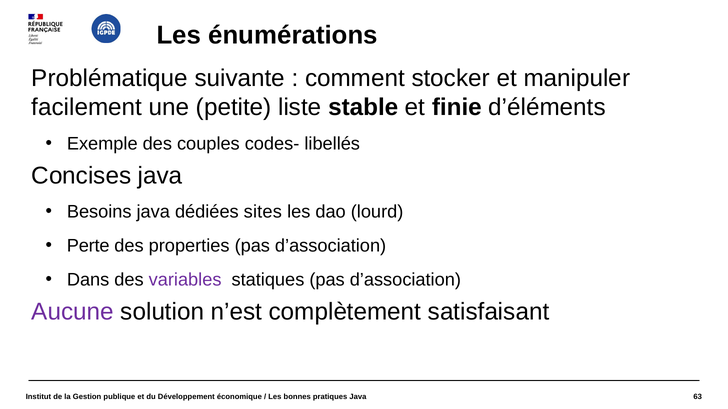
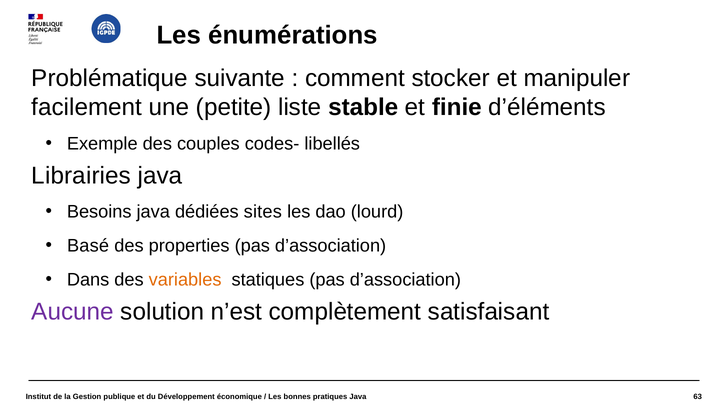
Concises: Concises -> Librairies
Perte: Perte -> Basé
variables colour: purple -> orange
